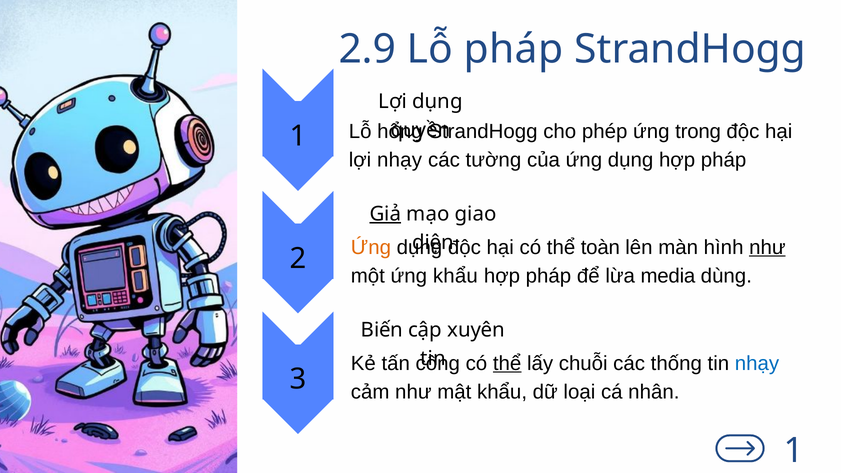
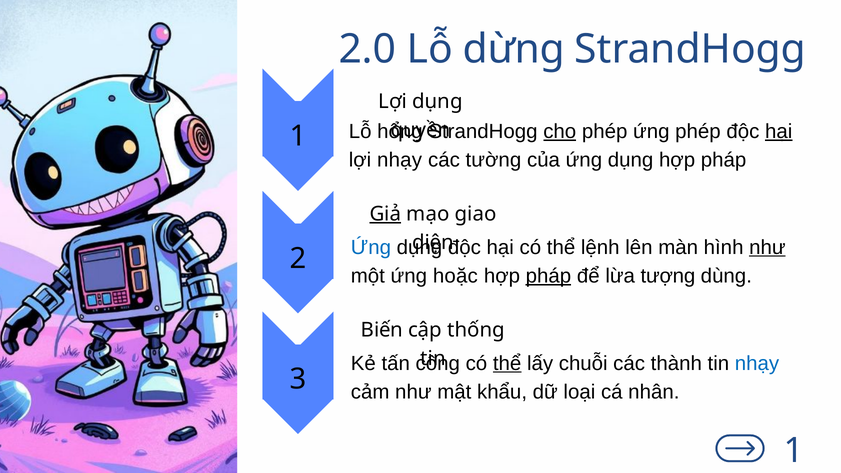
2.9: 2.9 -> 2.0
Lỗ pháp: pháp -> dừng
cho underline: none -> present
ứng trong: trong -> phép
hại at (779, 131) underline: none -> present
Ứng at (371, 247) colour: orange -> blue
toàn: toàn -> lệnh
ứng khẩu: khẩu -> hoặc
pháp at (548, 276) underline: none -> present
media: media -> tượng
xuyên: xuyên -> thống
thống: thống -> thành
